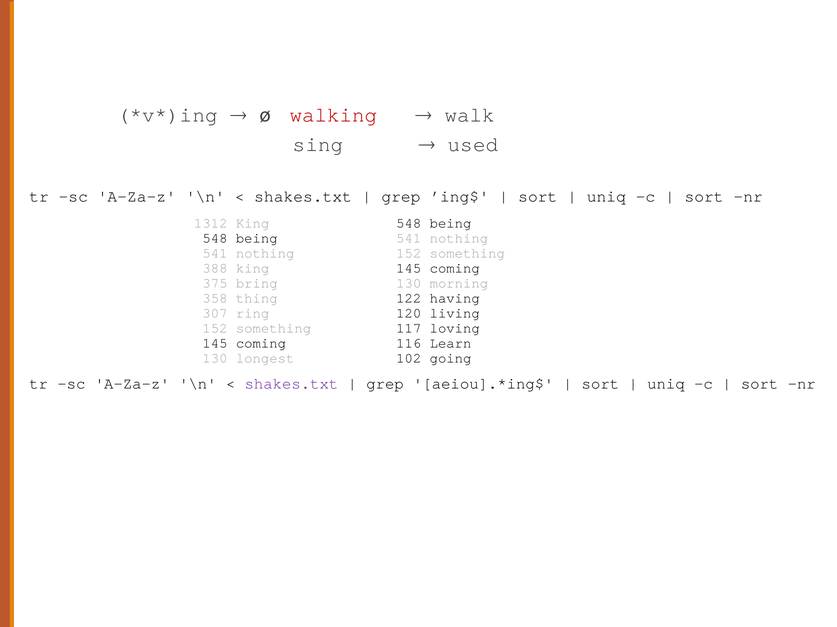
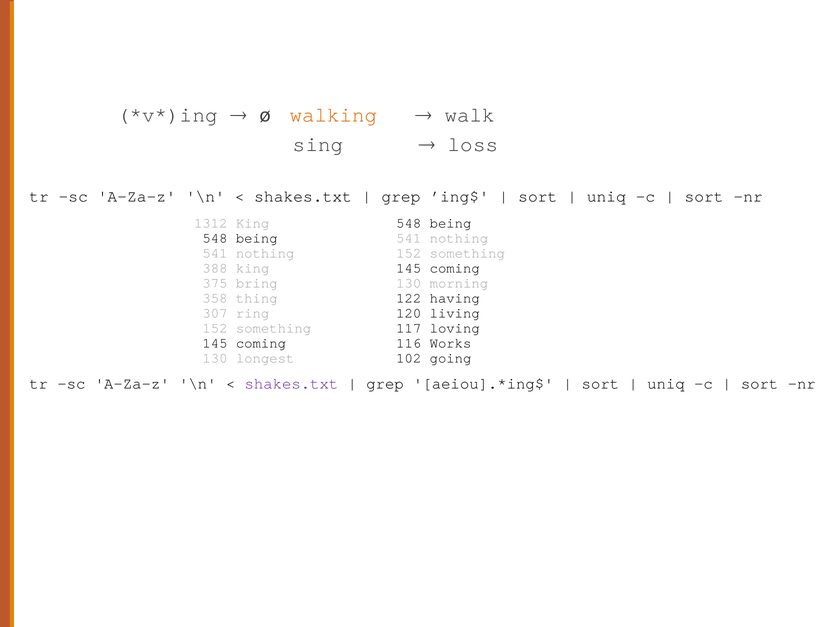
walking colour: red -> orange
used: used -> loss
Learn: Learn -> Works
